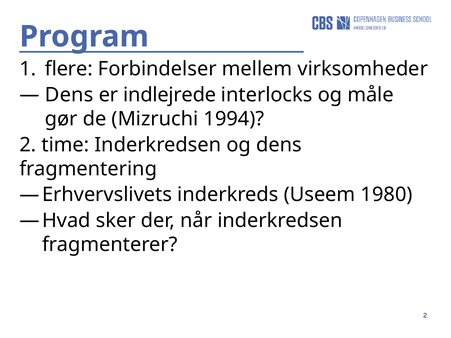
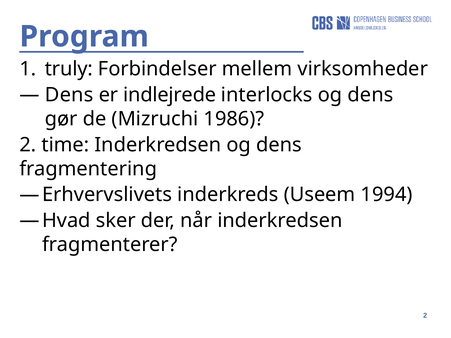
flere: flere -> truly
interlocks og måle: måle -> dens
1994: 1994 -> 1986
1980: 1980 -> 1994
